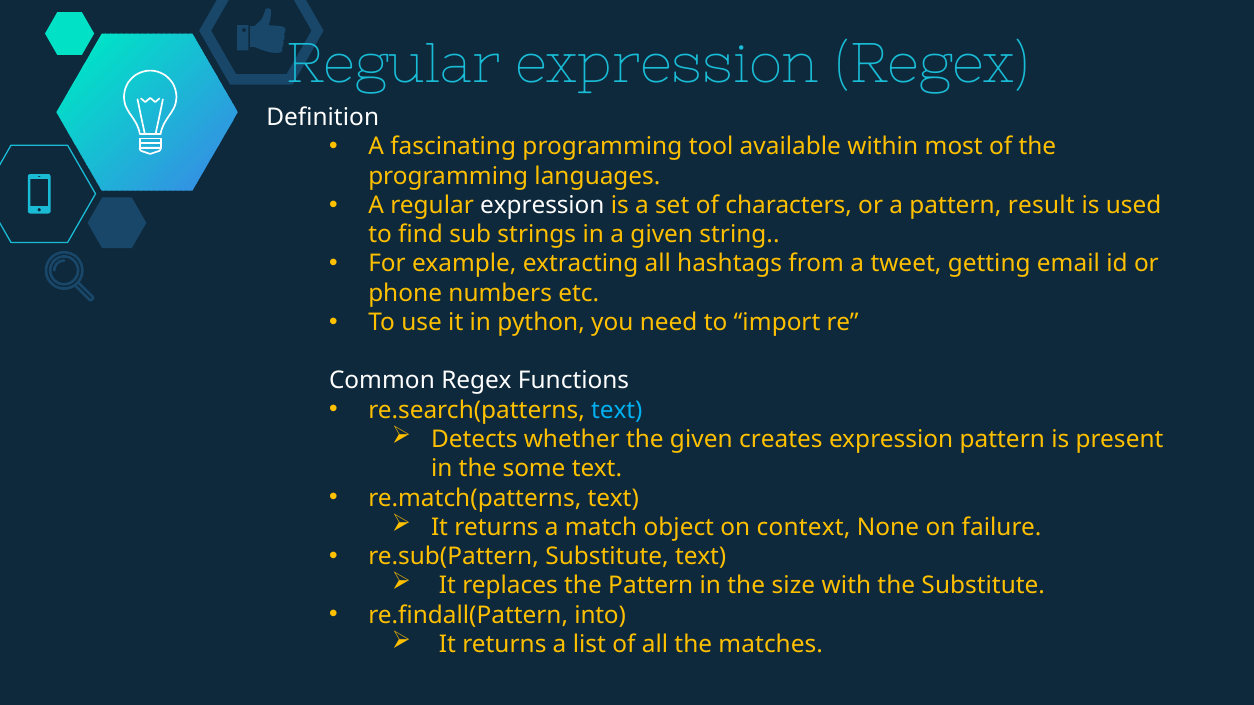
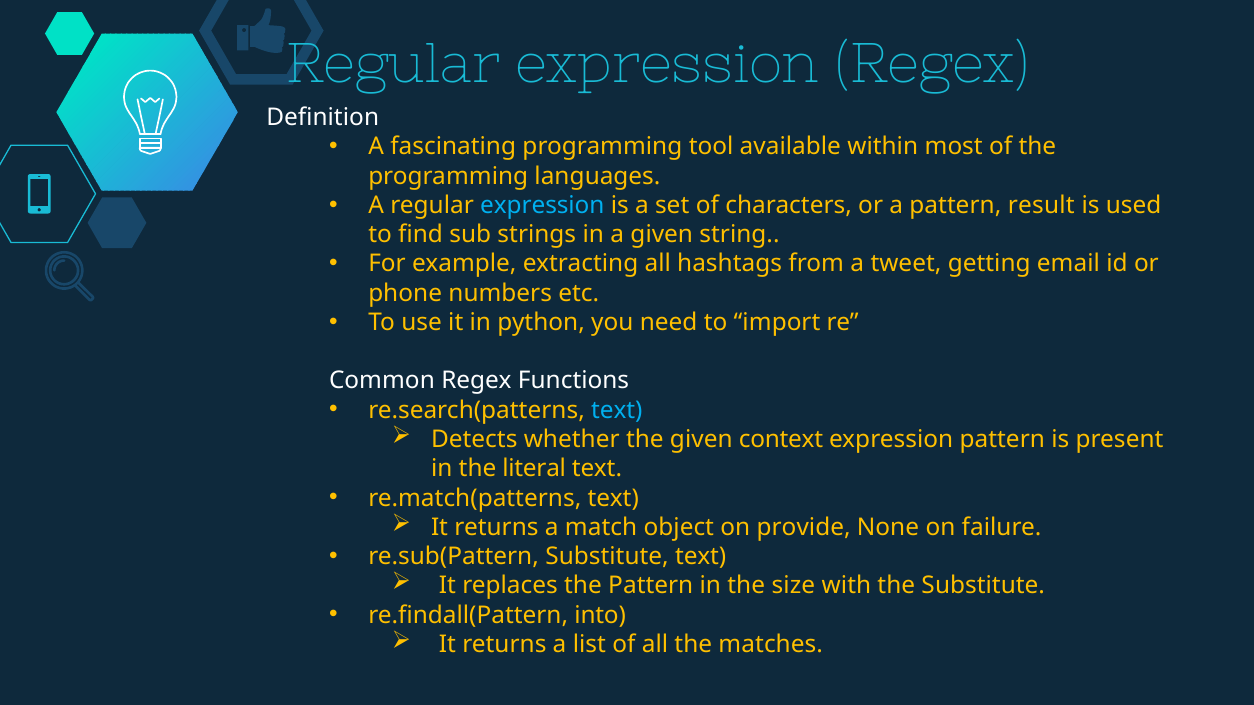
expression at (542, 205) colour: white -> light blue
creates: creates -> context
some: some -> literal
context: context -> provide
